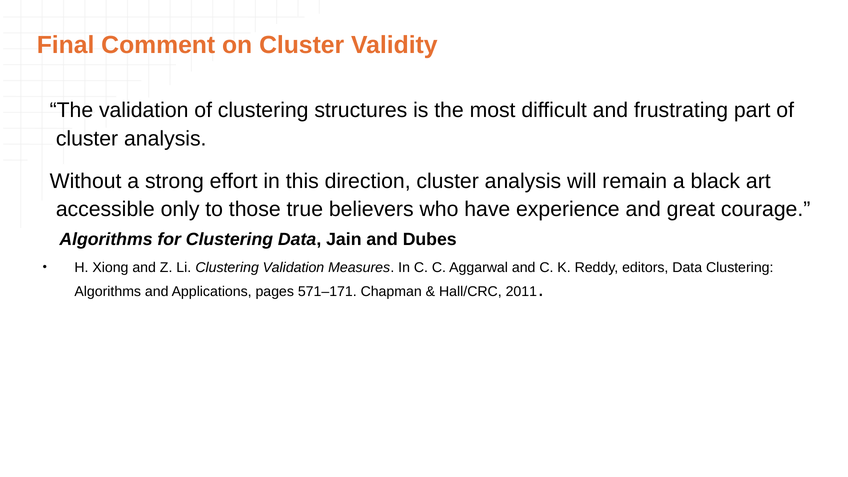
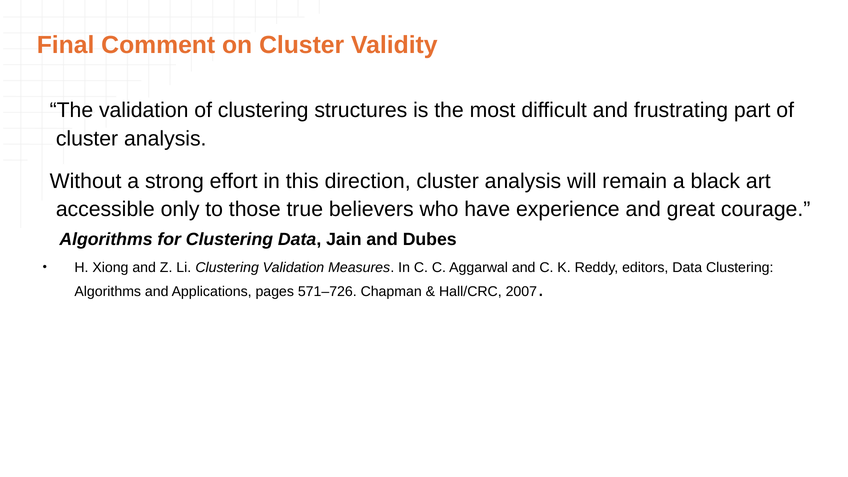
571–171: 571–171 -> 571–726
2011: 2011 -> 2007
